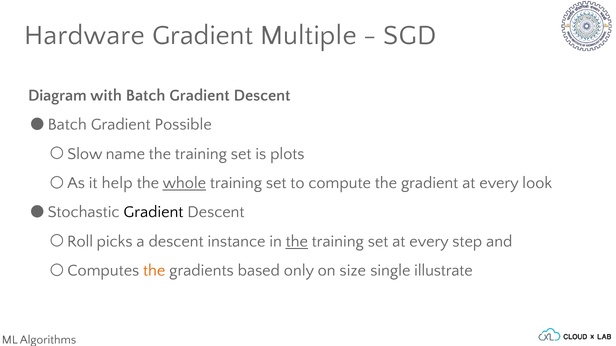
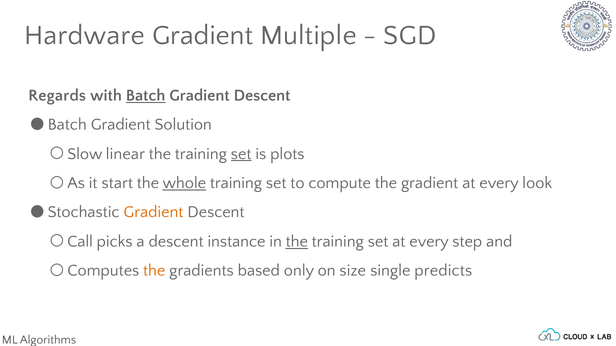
Diagram: Diagram -> Regards
Batch at (146, 95) underline: none -> present
Possible: Possible -> Solution
name: name -> linear
set at (241, 154) underline: none -> present
help: help -> start
Gradient at (153, 212) colour: black -> orange
Roll: Roll -> Call
illustrate: illustrate -> predicts
